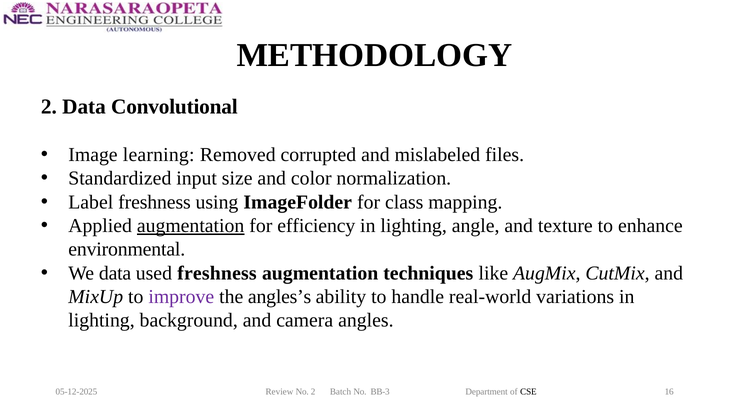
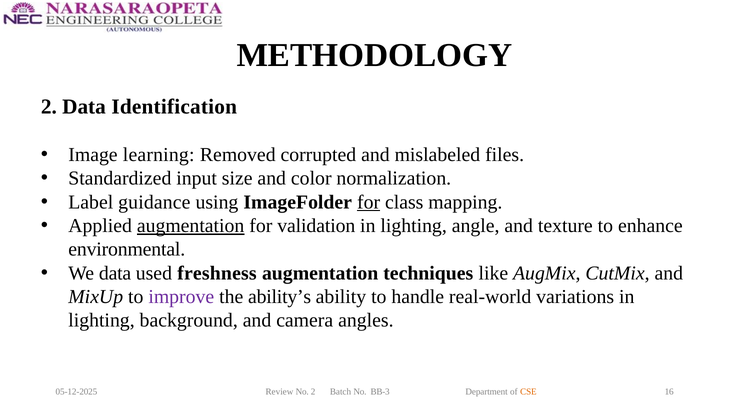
Convolutional: Convolutional -> Identification
Label freshness: freshness -> guidance
for at (369, 202) underline: none -> present
efficiency: efficiency -> validation
angles’s: angles’s -> ability’s
CSE colour: black -> orange
